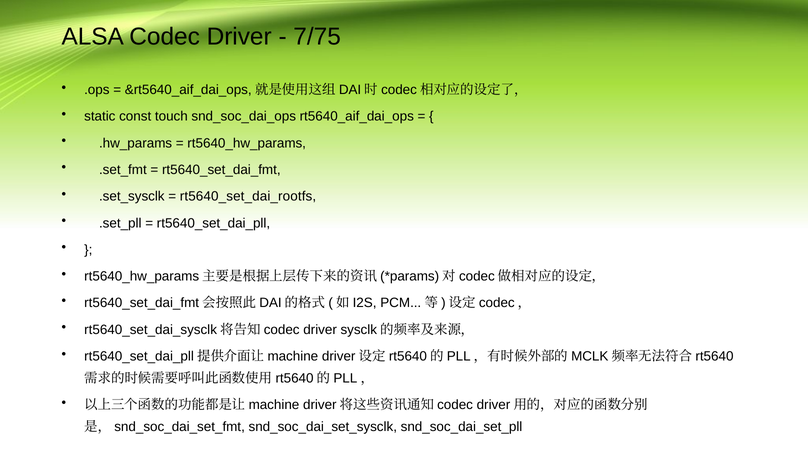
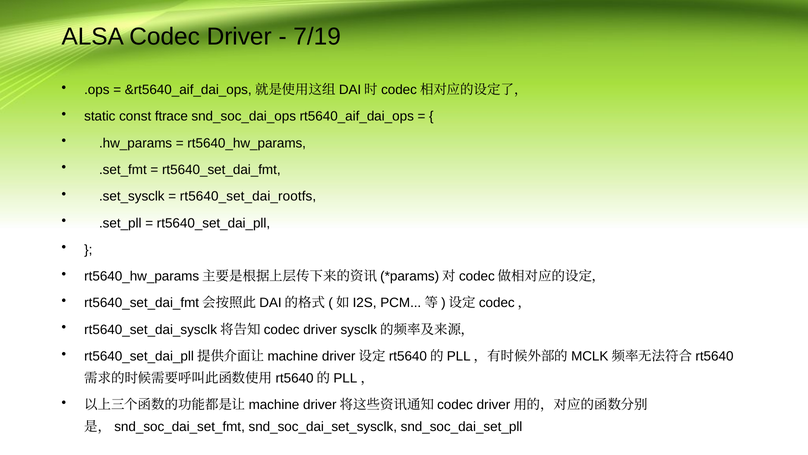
7/75: 7/75 -> 7/19
touch: touch -> ftrace
